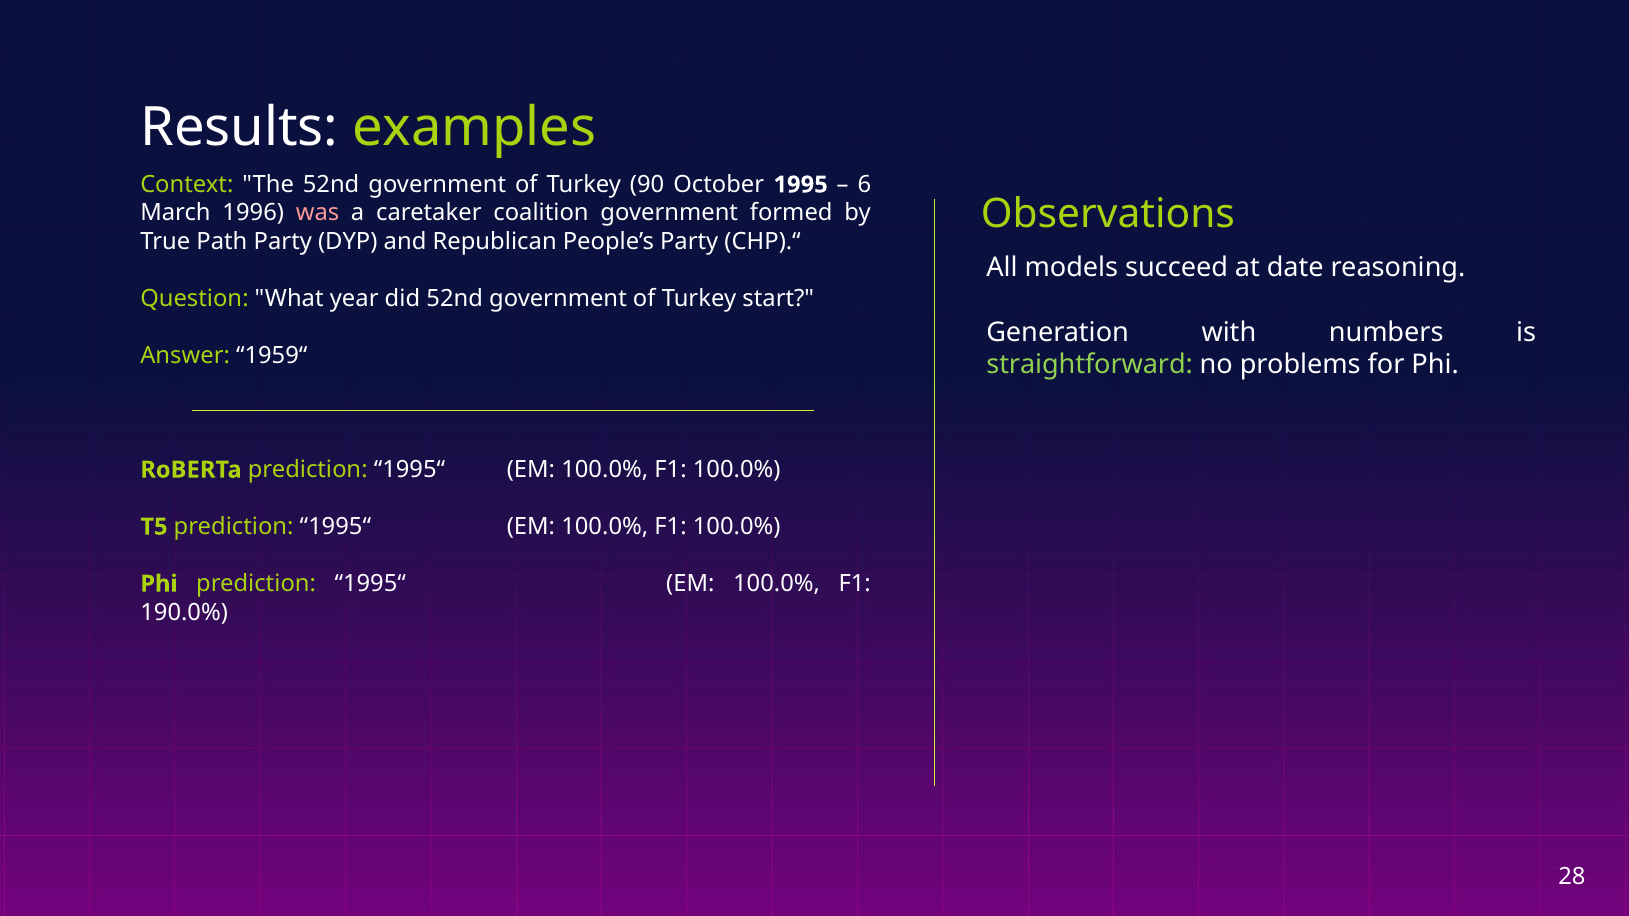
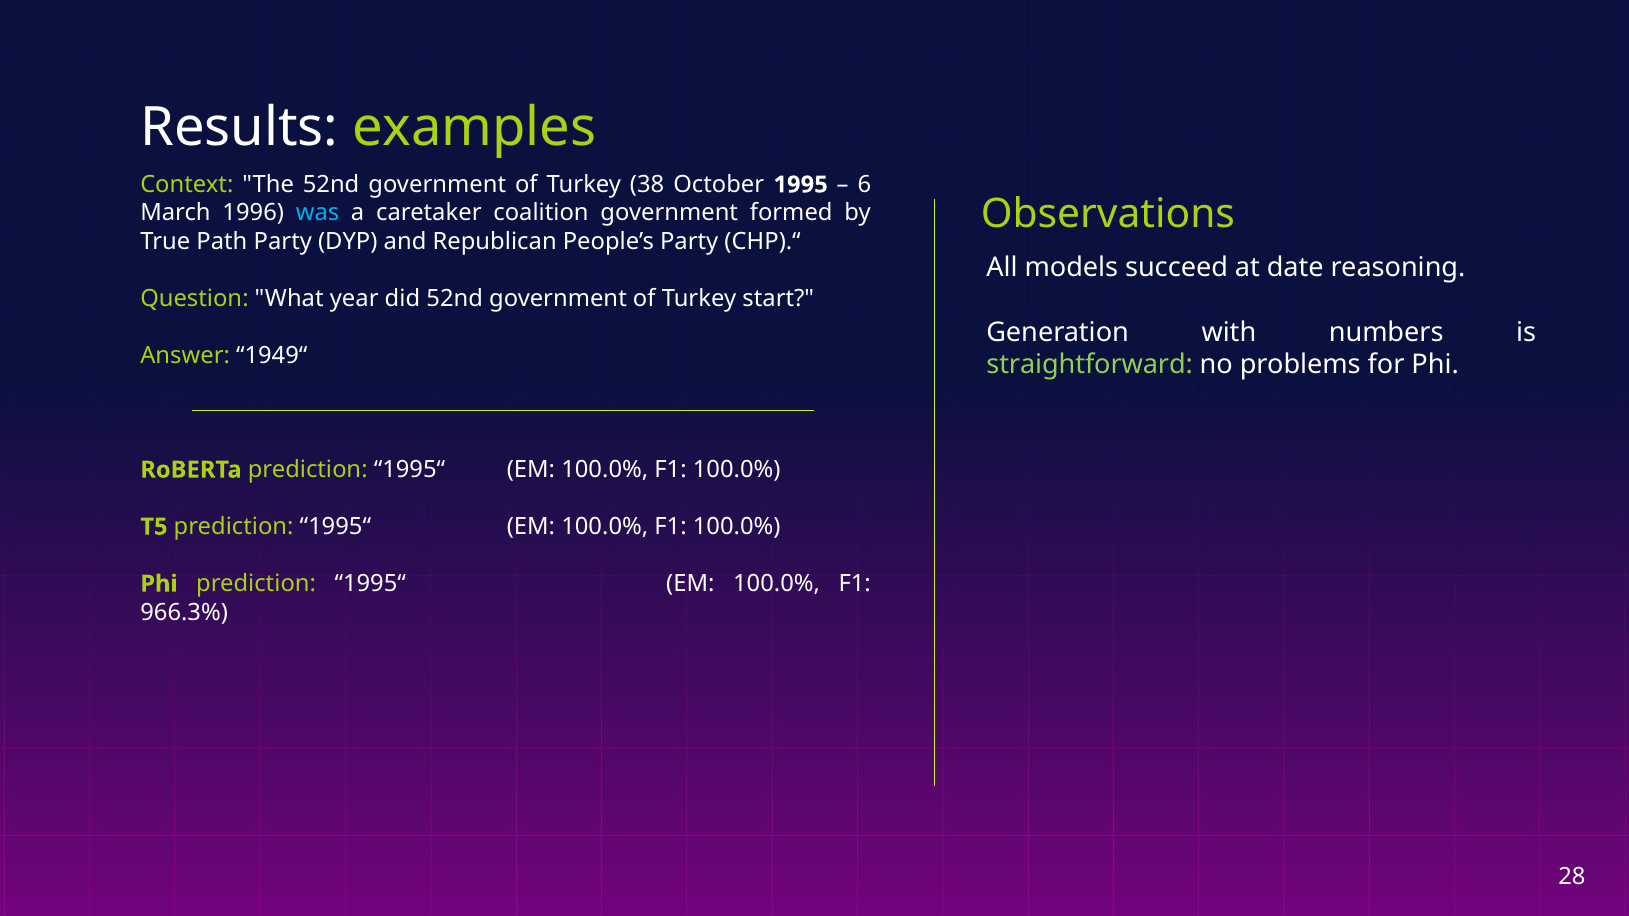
90: 90 -> 38
was colour: pink -> light blue
1959“: 1959“ -> 1949“
190.0%: 190.0% -> 966.3%
